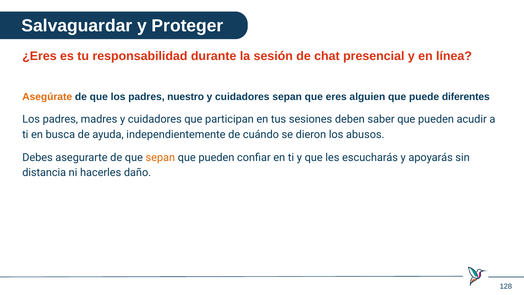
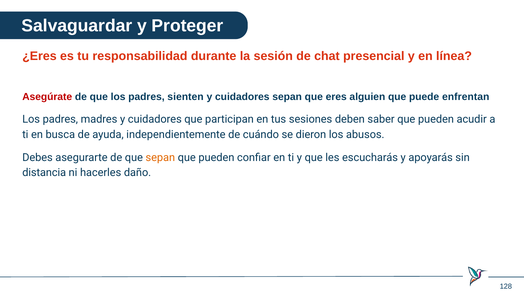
Asegúrate colour: orange -> red
nuestro: nuestro -> sienten
diferentes: diferentes -> enfrentan
